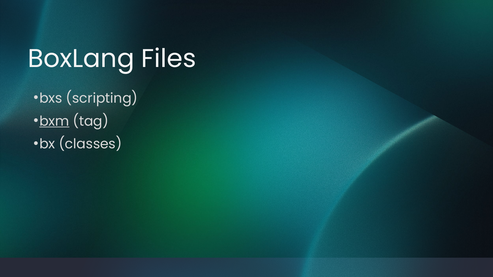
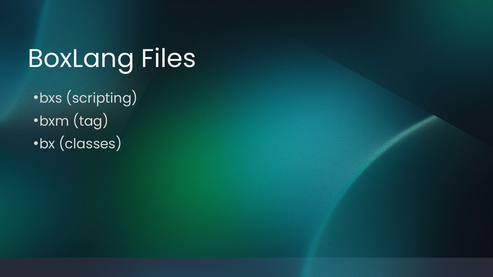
bxm underline: present -> none
